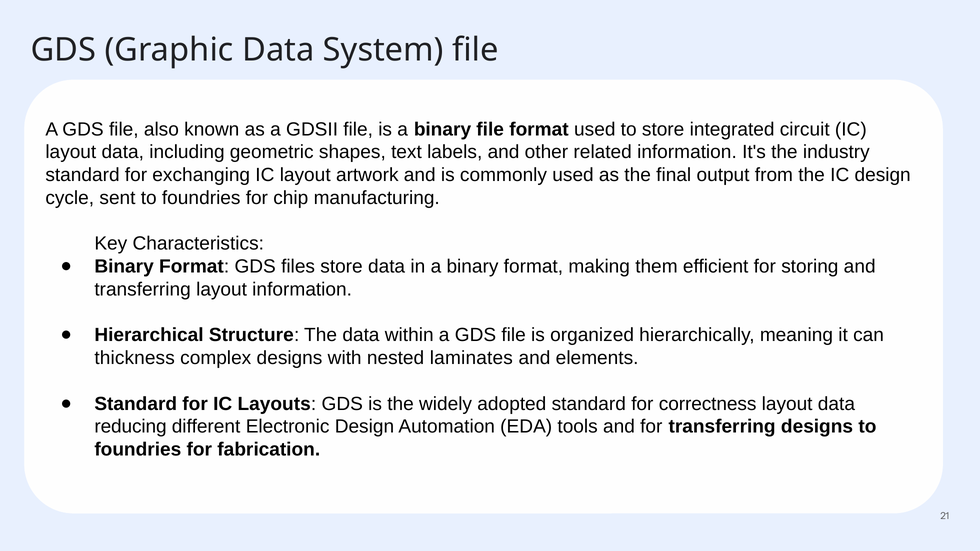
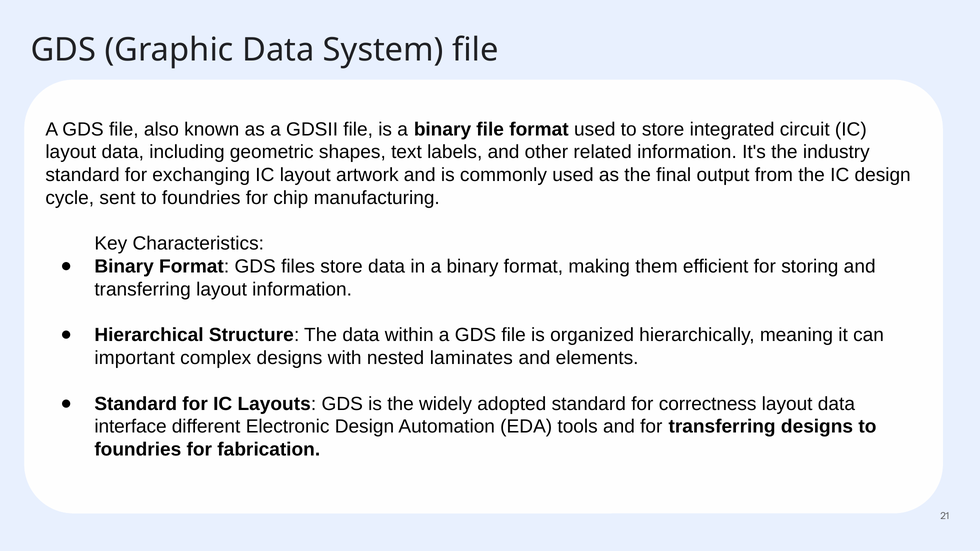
thickness: thickness -> important
reducing: reducing -> interface
